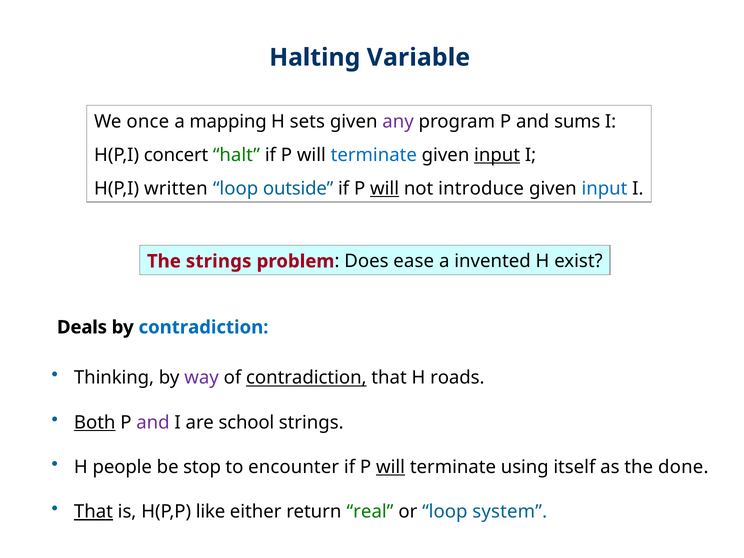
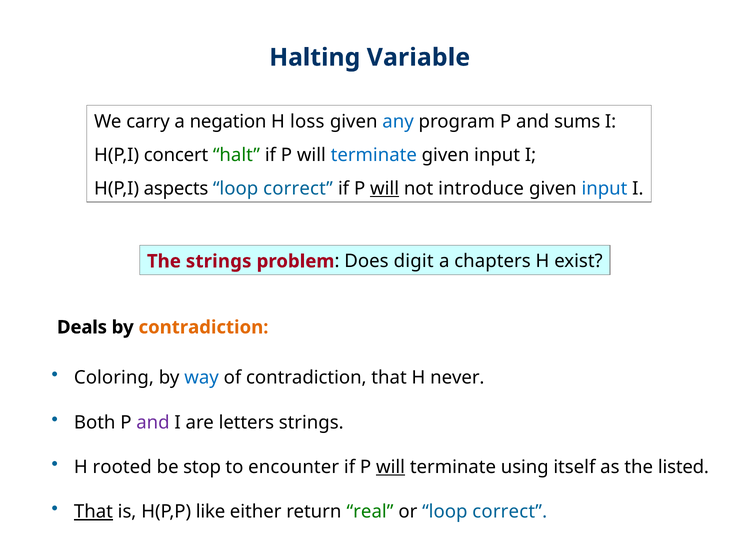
once: once -> carry
mapping: mapping -> negation
sets: sets -> loss
any colour: purple -> blue
input at (497, 155) underline: present -> none
written: written -> aspects
outside at (298, 188): outside -> correct
ease: ease -> digit
invented: invented -> chapters
contradiction at (203, 327) colour: blue -> orange
Thinking: Thinking -> Coloring
way colour: purple -> blue
contradiction at (306, 378) underline: present -> none
roads: roads -> never
Both underline: present -> none
school: school -> letters
people: people -> rooted
done: done -> listed
or loop system: system -> correct
